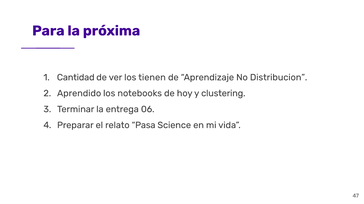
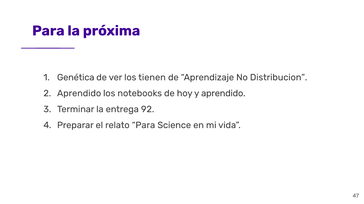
Cantidad: Cantidad -> Genética
y clustering: clustering -> aprendido
06: 06 -> 92
relato Pasa: Pasa -> Para
